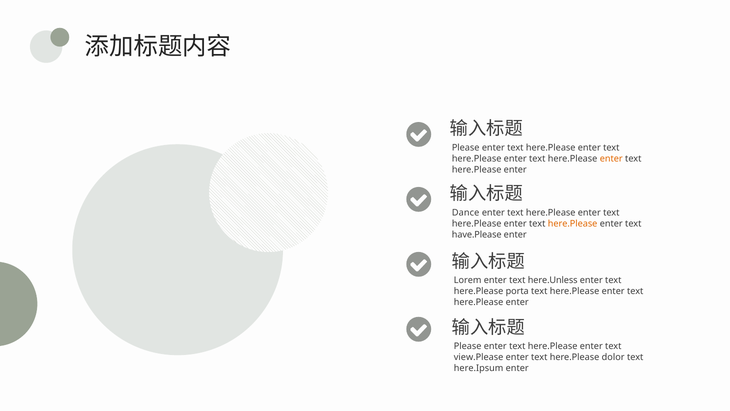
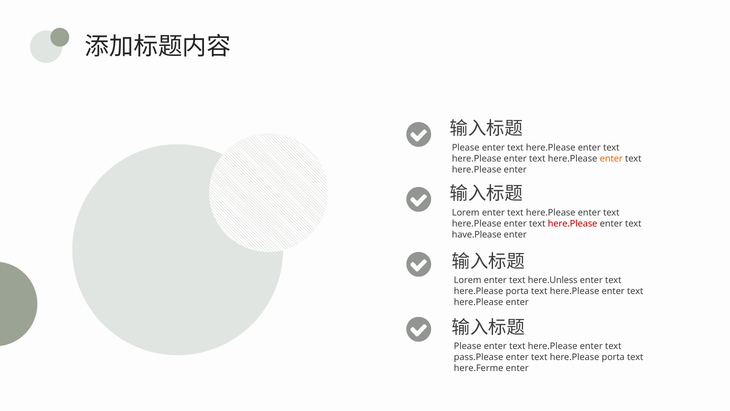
Dance at (466, 212): Dance -> Lorem
here.Please at (573, 223) colour: orange -> red
view.Please: view.Please -> pass.Please
dolor at (613, 357): dolor -> porta
here.Ipsum: here.Ipsum -> here.Ferme
